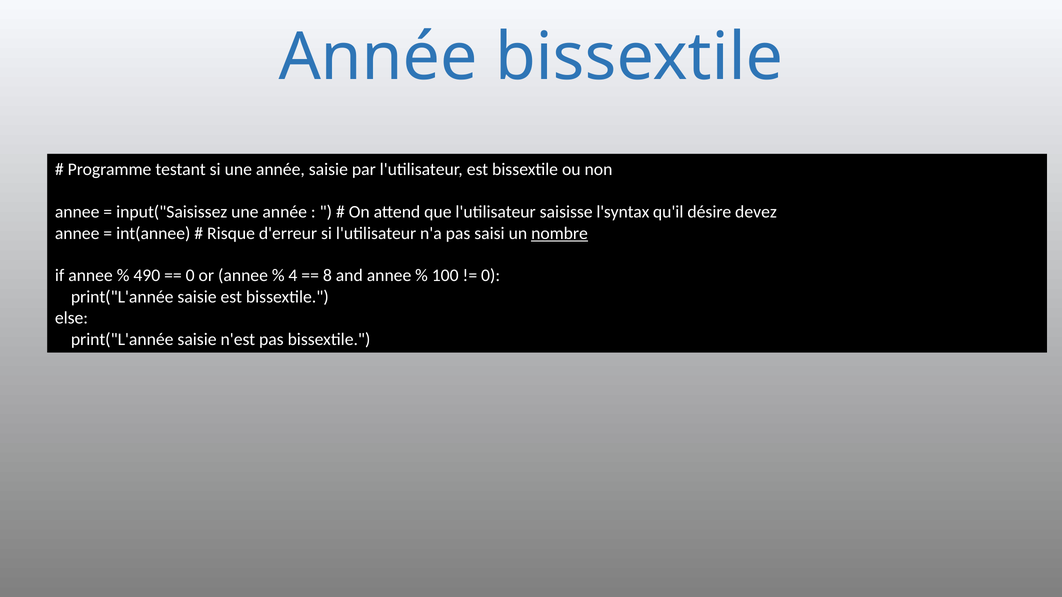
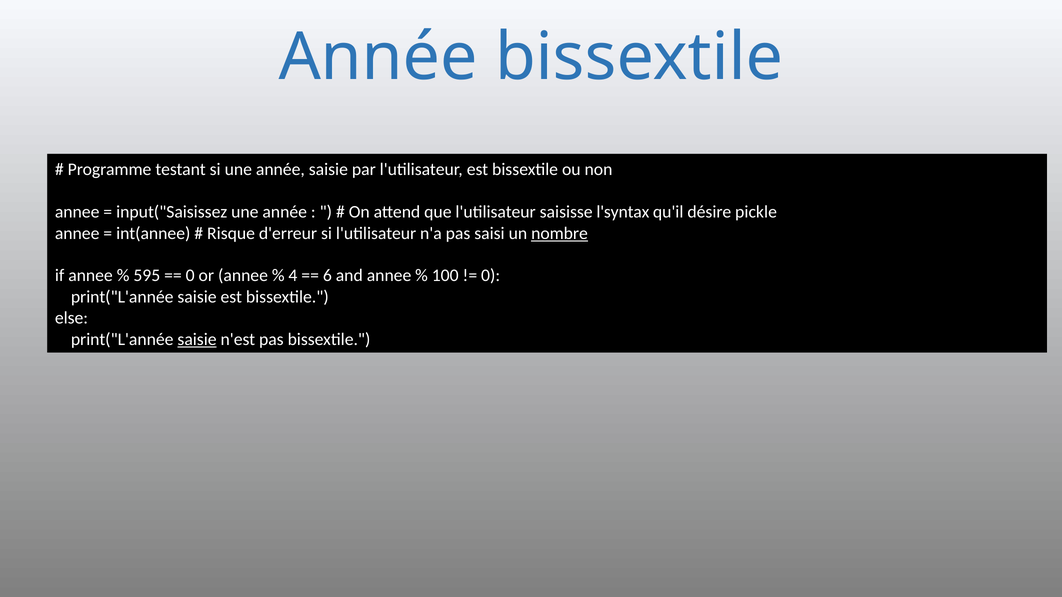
devez: devez -> pickle
490: 490 -> 595
8: 8 -> 6
saisie at (197, 339) underline: none -> present
